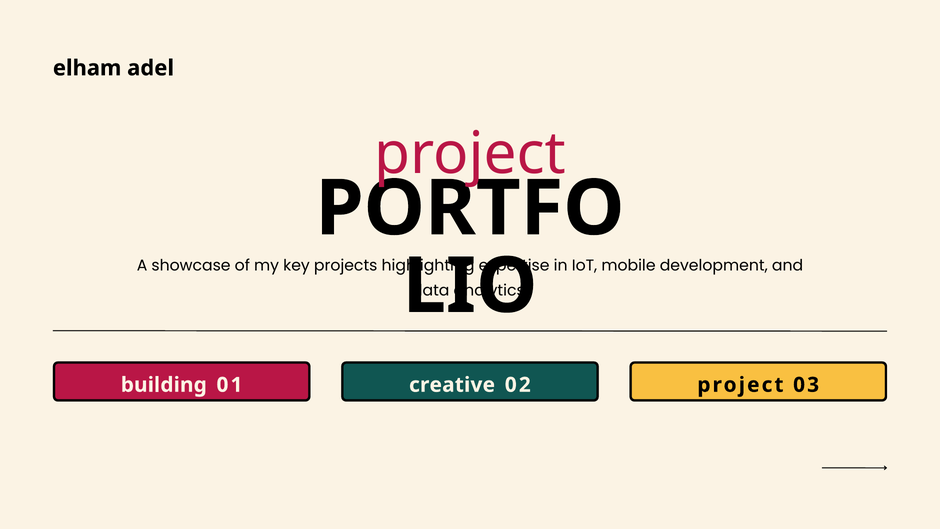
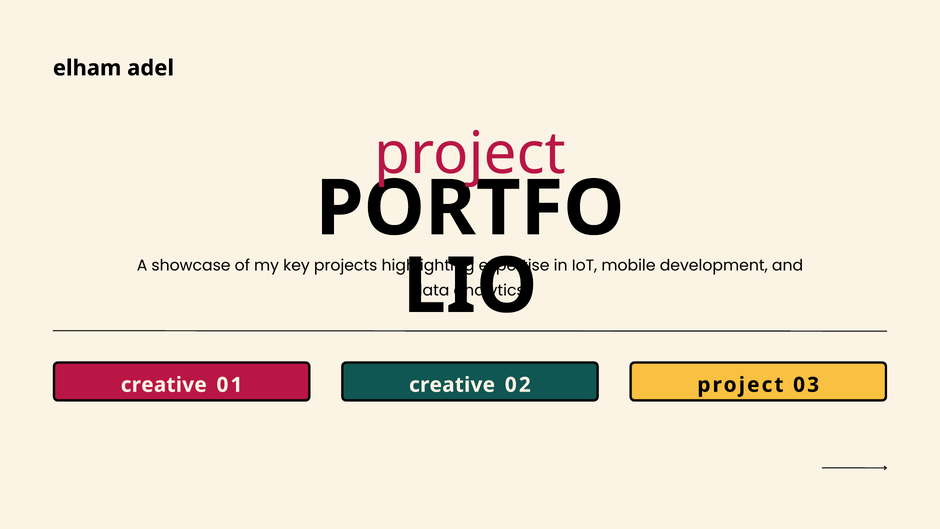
building at (164, 385): building -> creative
